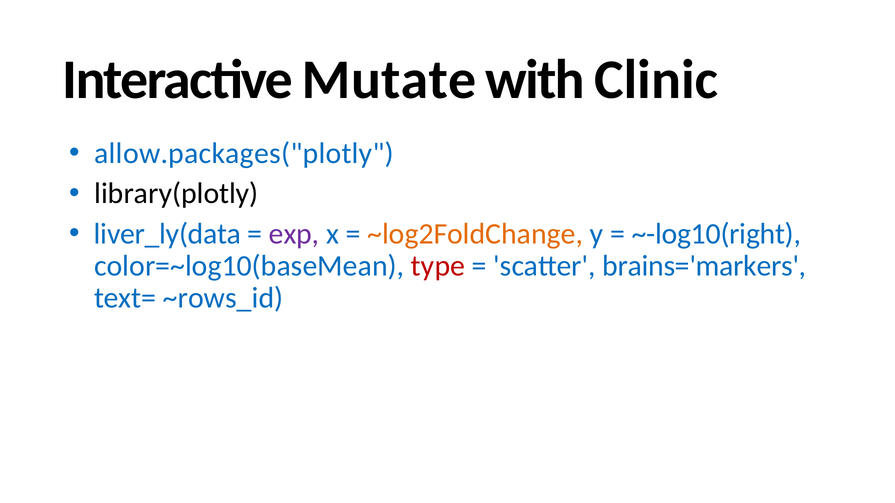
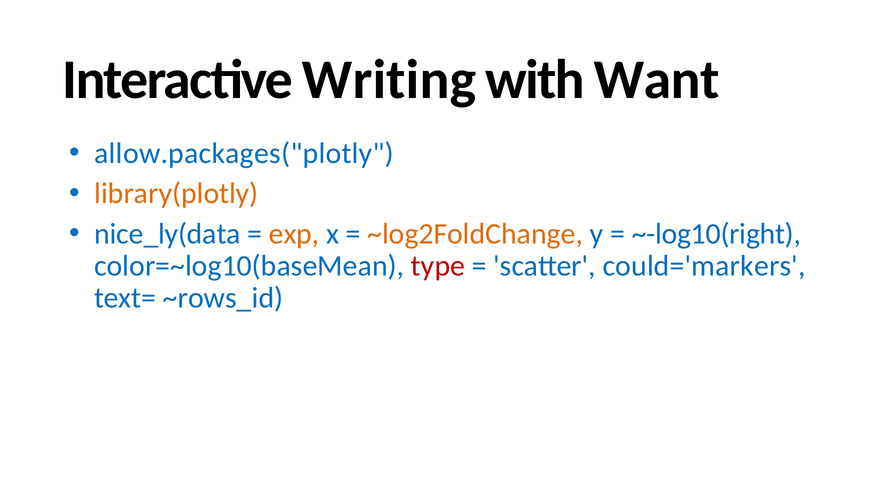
Mutate: Mutate -> Writing
Clinic: Clinic -> Want
library(plotly colour: black -> orange
liver_ly(data: liver_ly(data -> nice_ly(data
exp colour: purple -> orange
brains='markers: brains='markers -> could='markers
